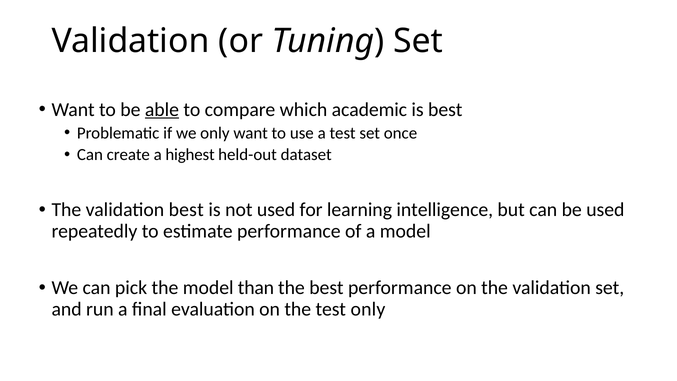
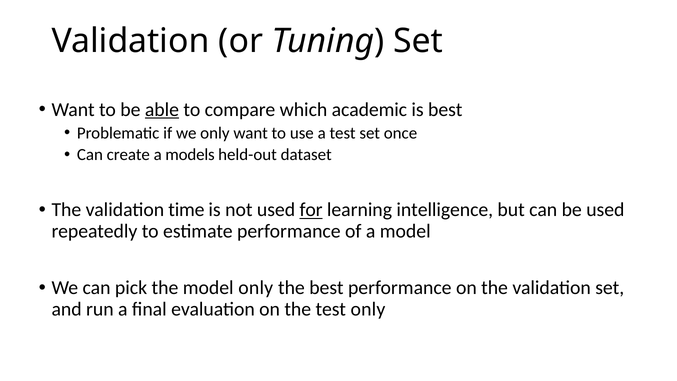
highest: highest -> models
validation best: best -> time
for underline: none -> present
model than: than -> only
